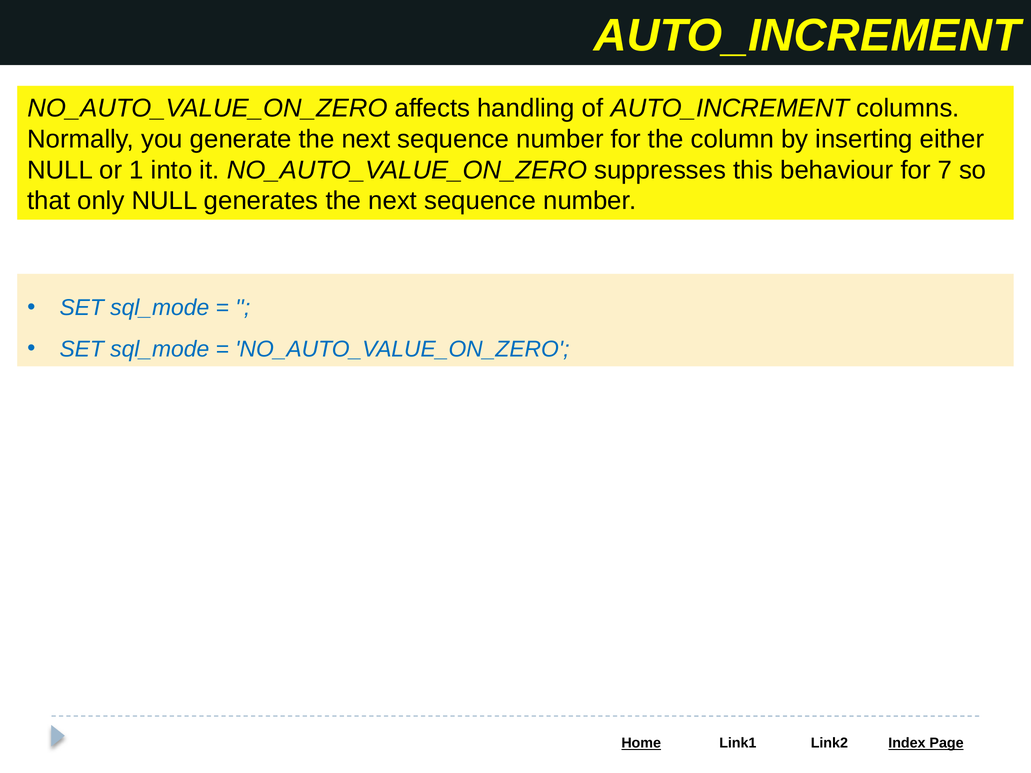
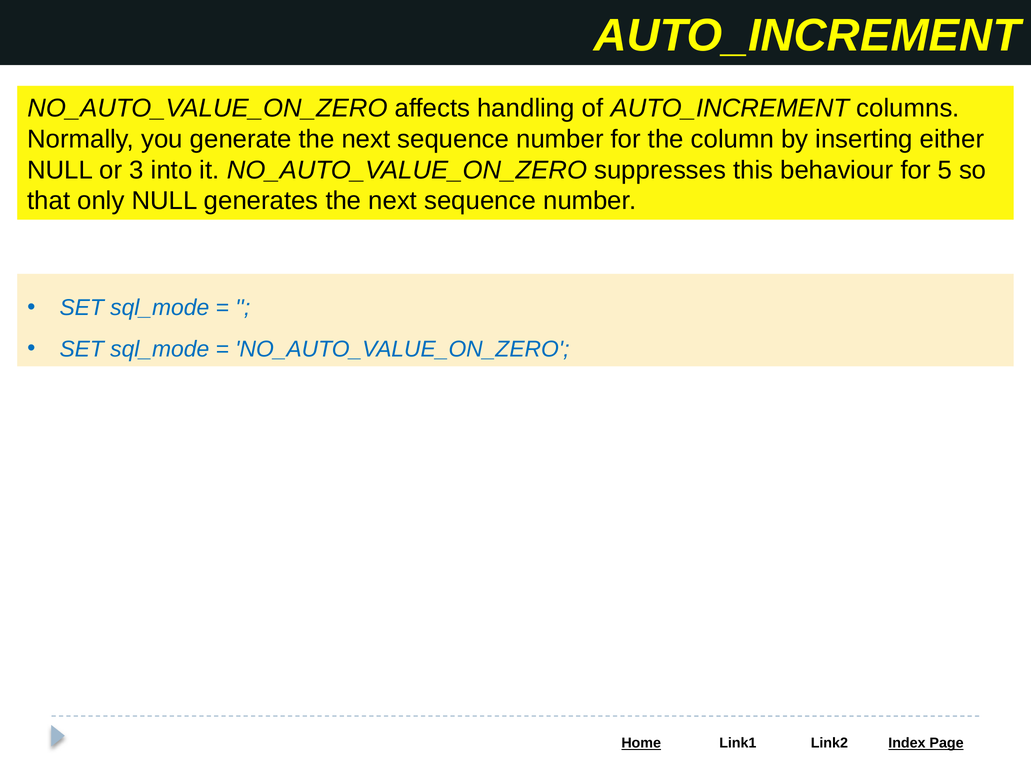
1: 1 -> 3
7: 7 -> 5
